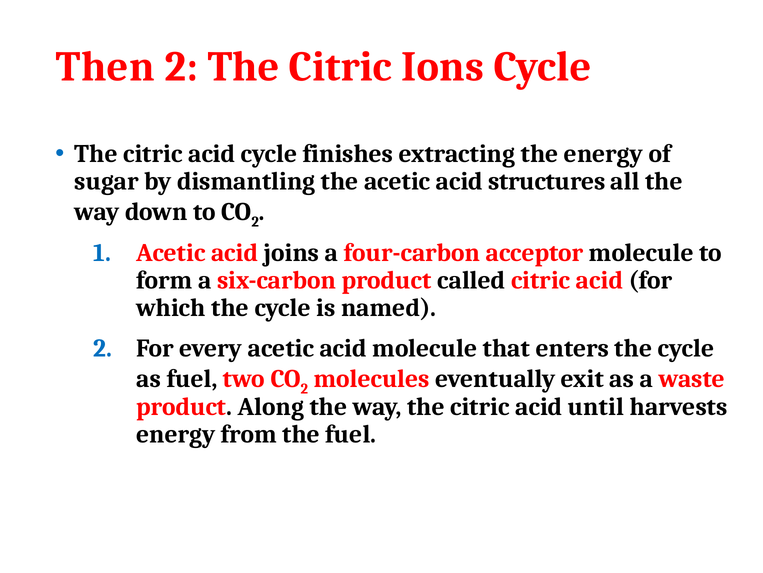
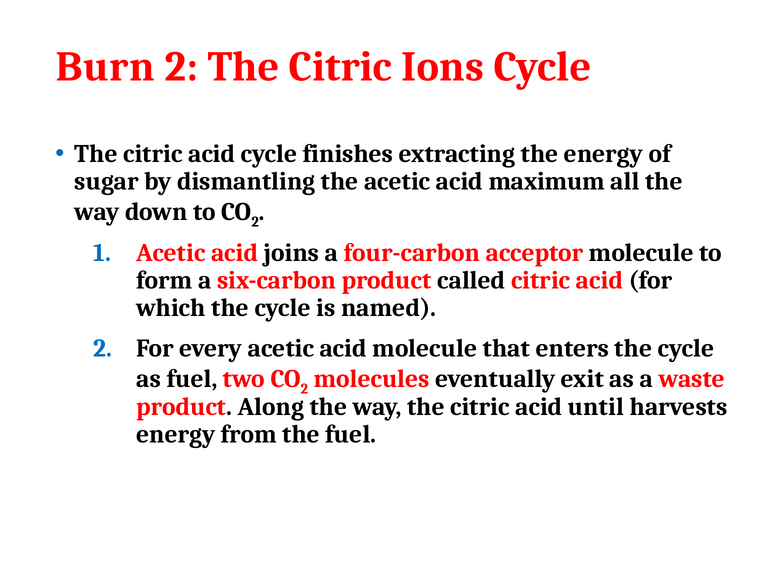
Then: Then -> Burn
structures: structures -> maximum
